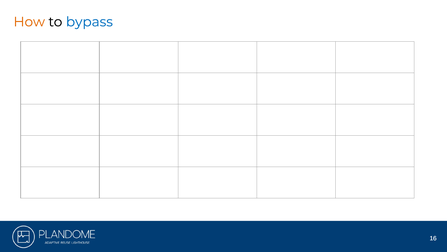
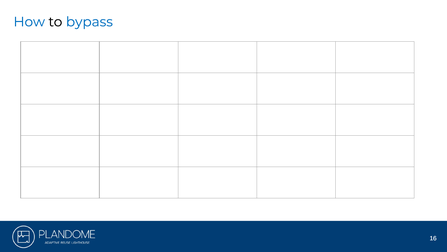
How colour: orange -> blue
